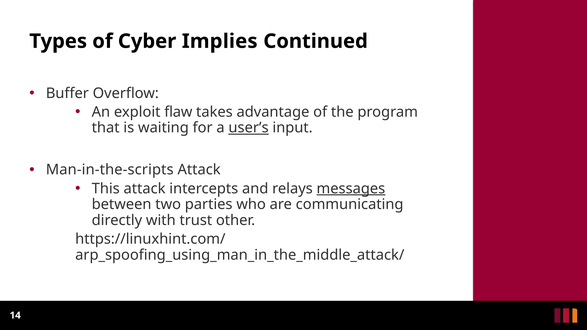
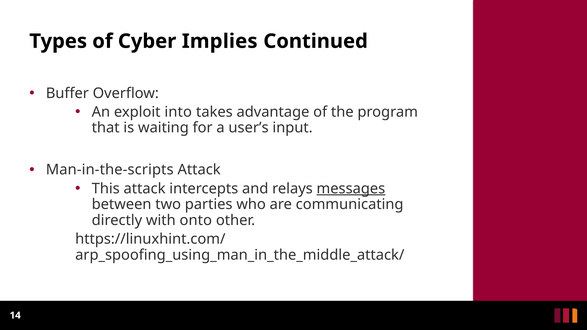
flaw: flaw -> into
user’s underline: present -> none
trust: trust -> onto
